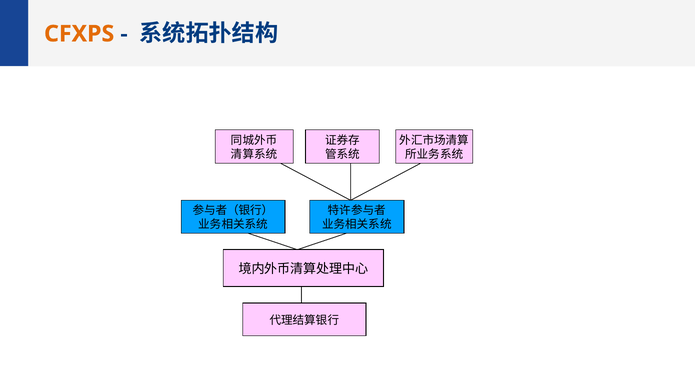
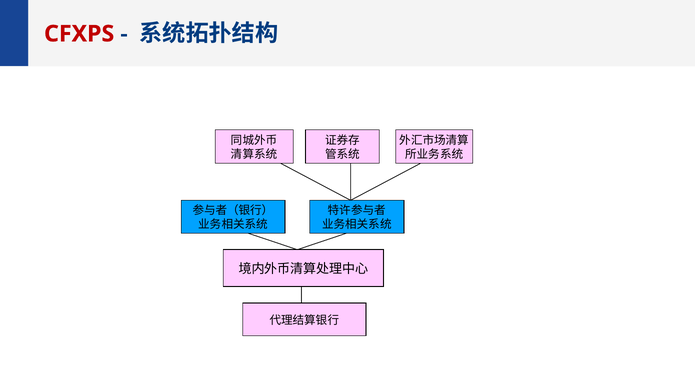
CFXPS colour: orange -> red
